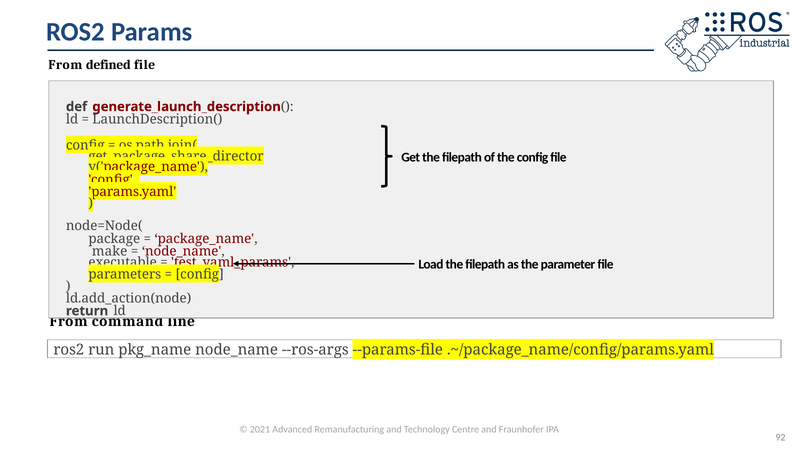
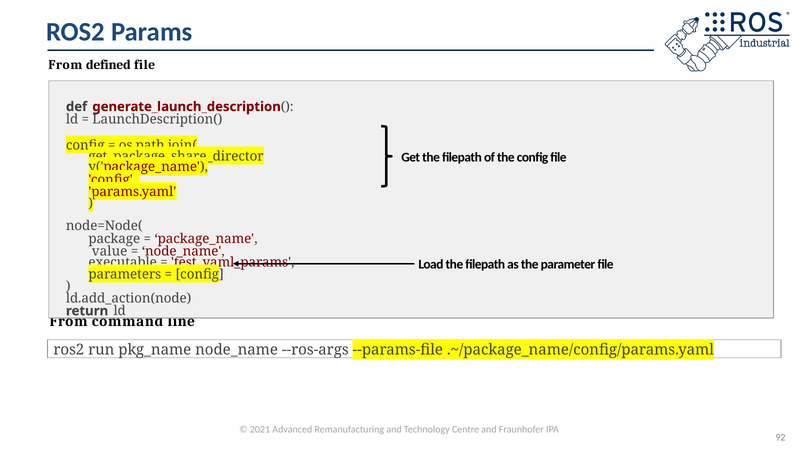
make: make -> value
